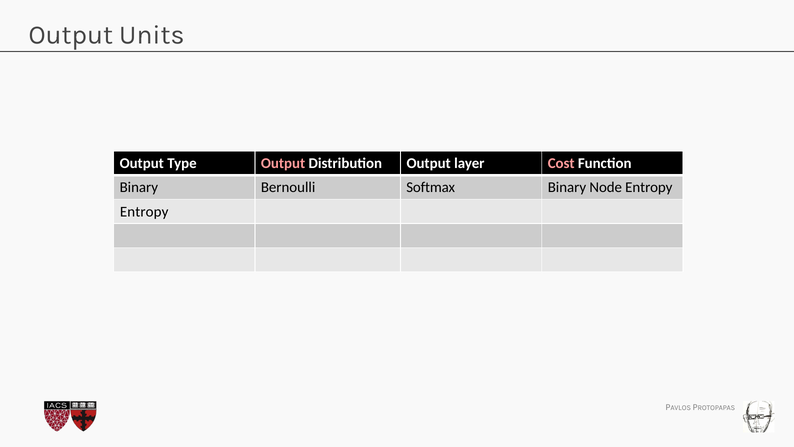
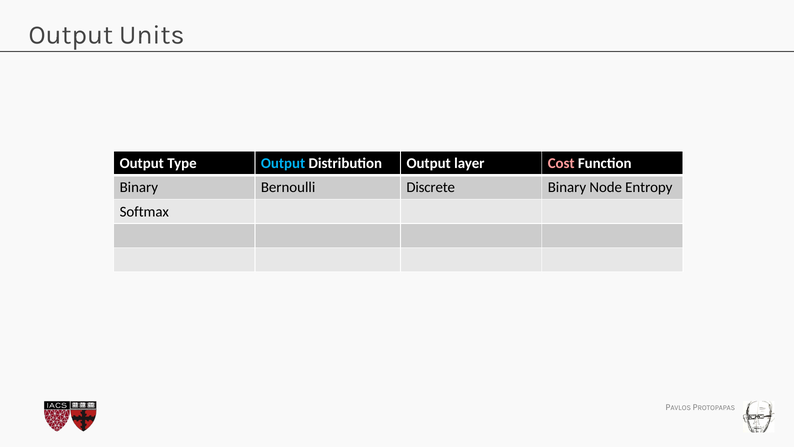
Output at (283, 163) colour: pink -> light blue
Softmax: Softmax -> Discrete
Entropy at (144, 211): Entropy -> Softmax
